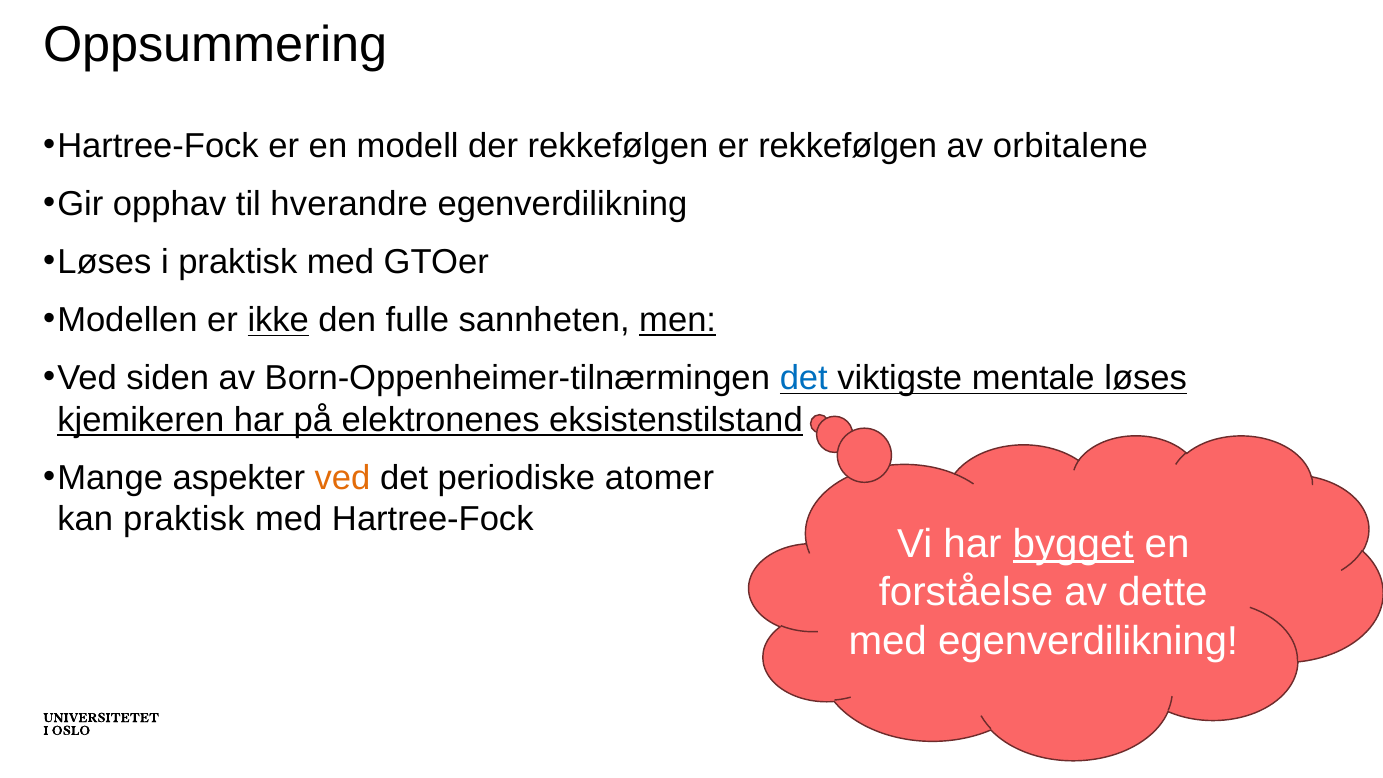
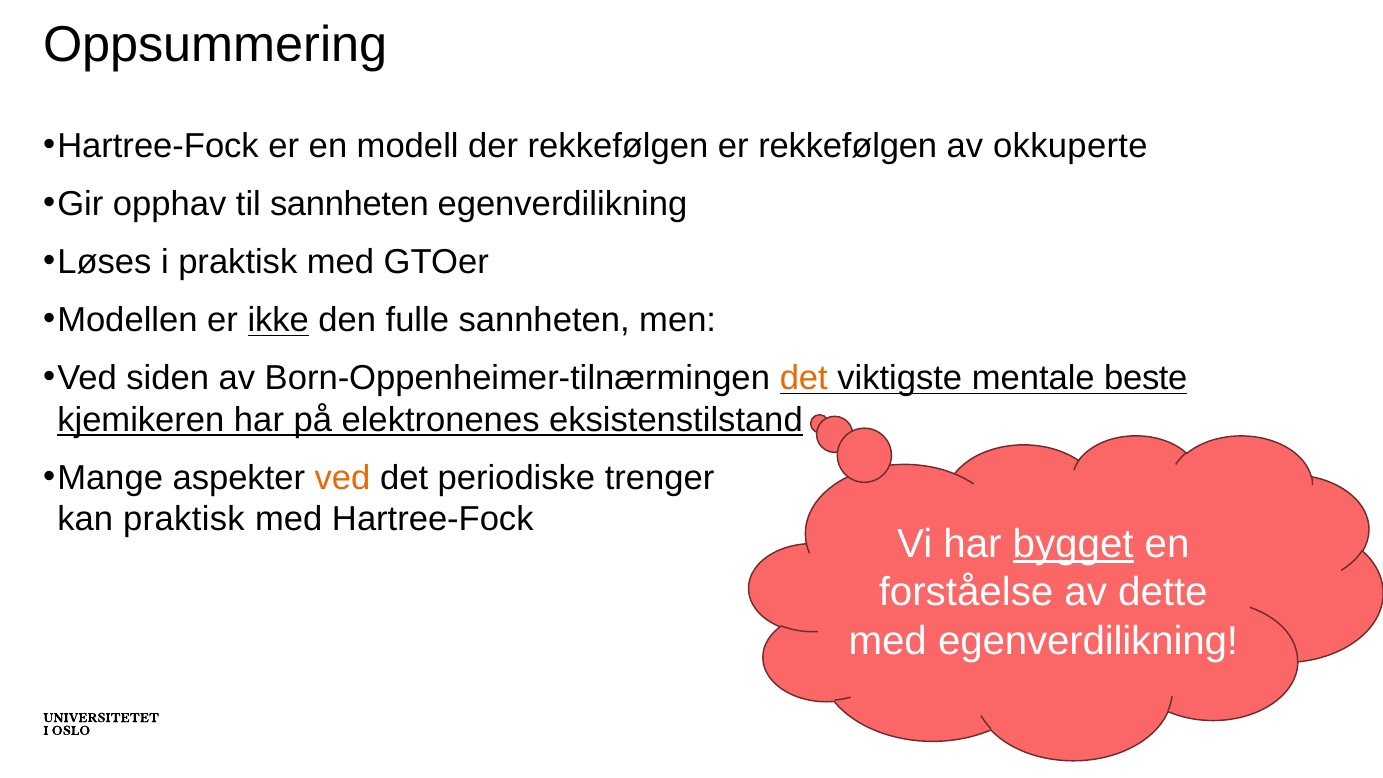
orbitalene: orbitalene -> okkuperte
til hverandre: hverandre -> sannheten
men underline: present -> none
det at (804, 378) colour: blue -> orange
mentale løses: løses -> beste
atomer: atomer -> trenger
